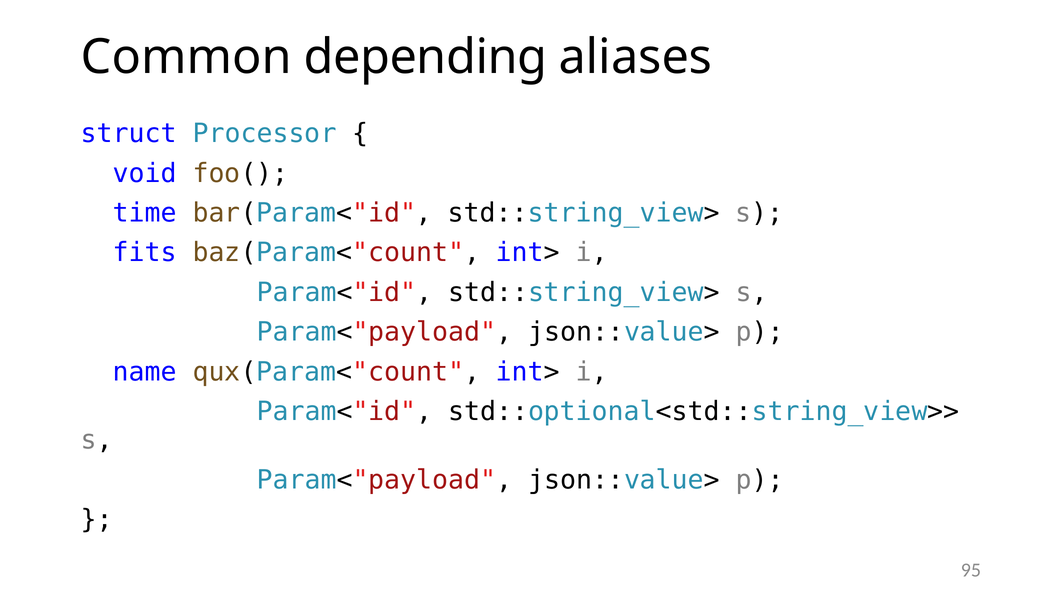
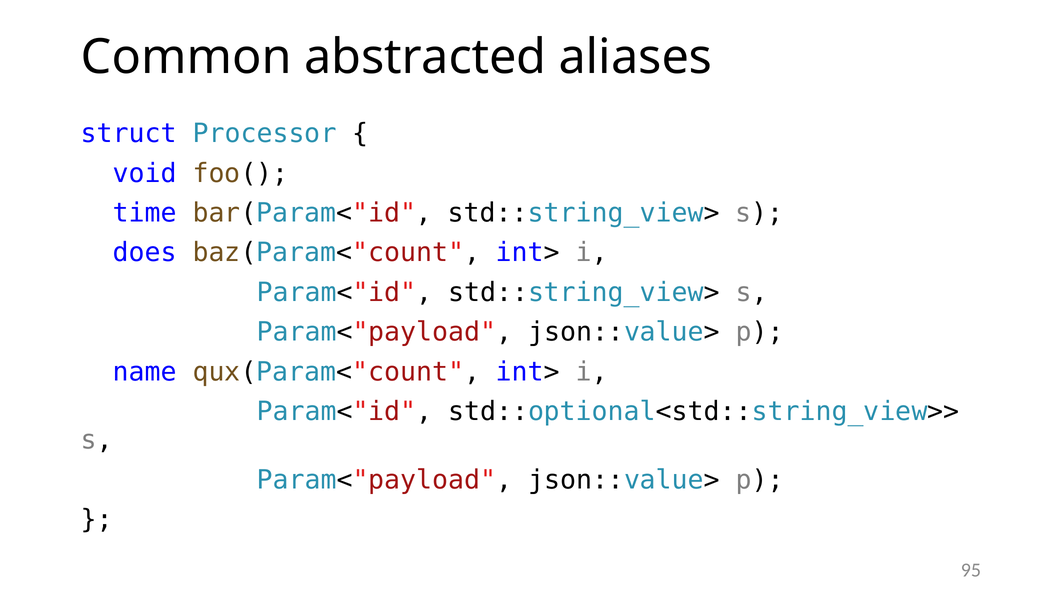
depending: depending -> abstracted
fits: fits -> does
